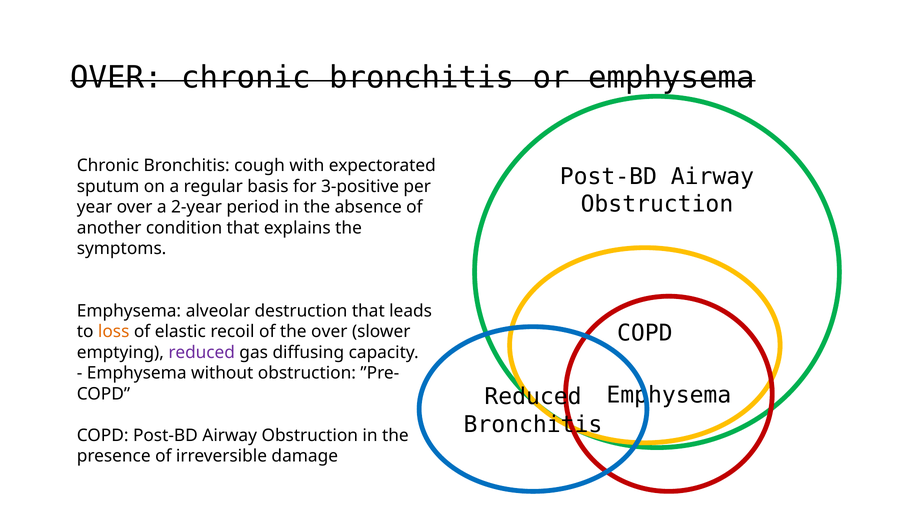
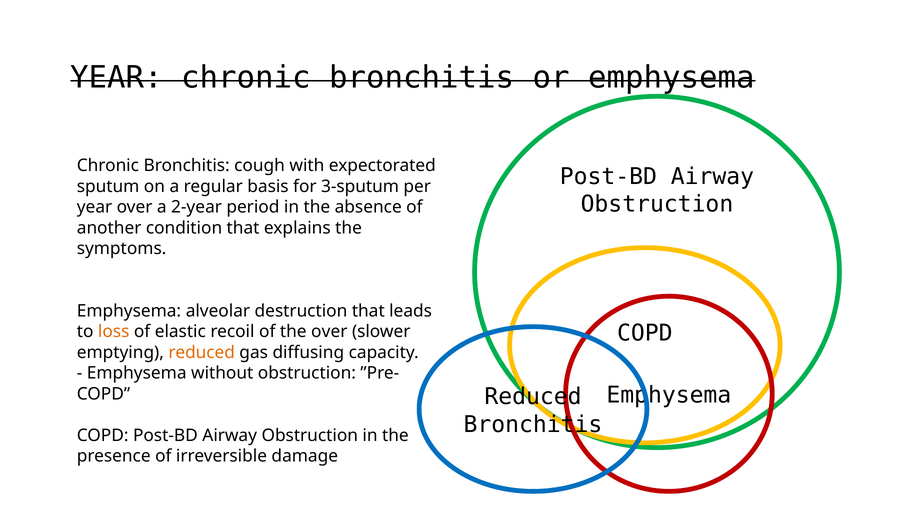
OVER at (117, 78): OVER -> YEAR
3-positive: 3-positive -> 3-sputum
reduced at (202, 352) colour: purple -> orange
